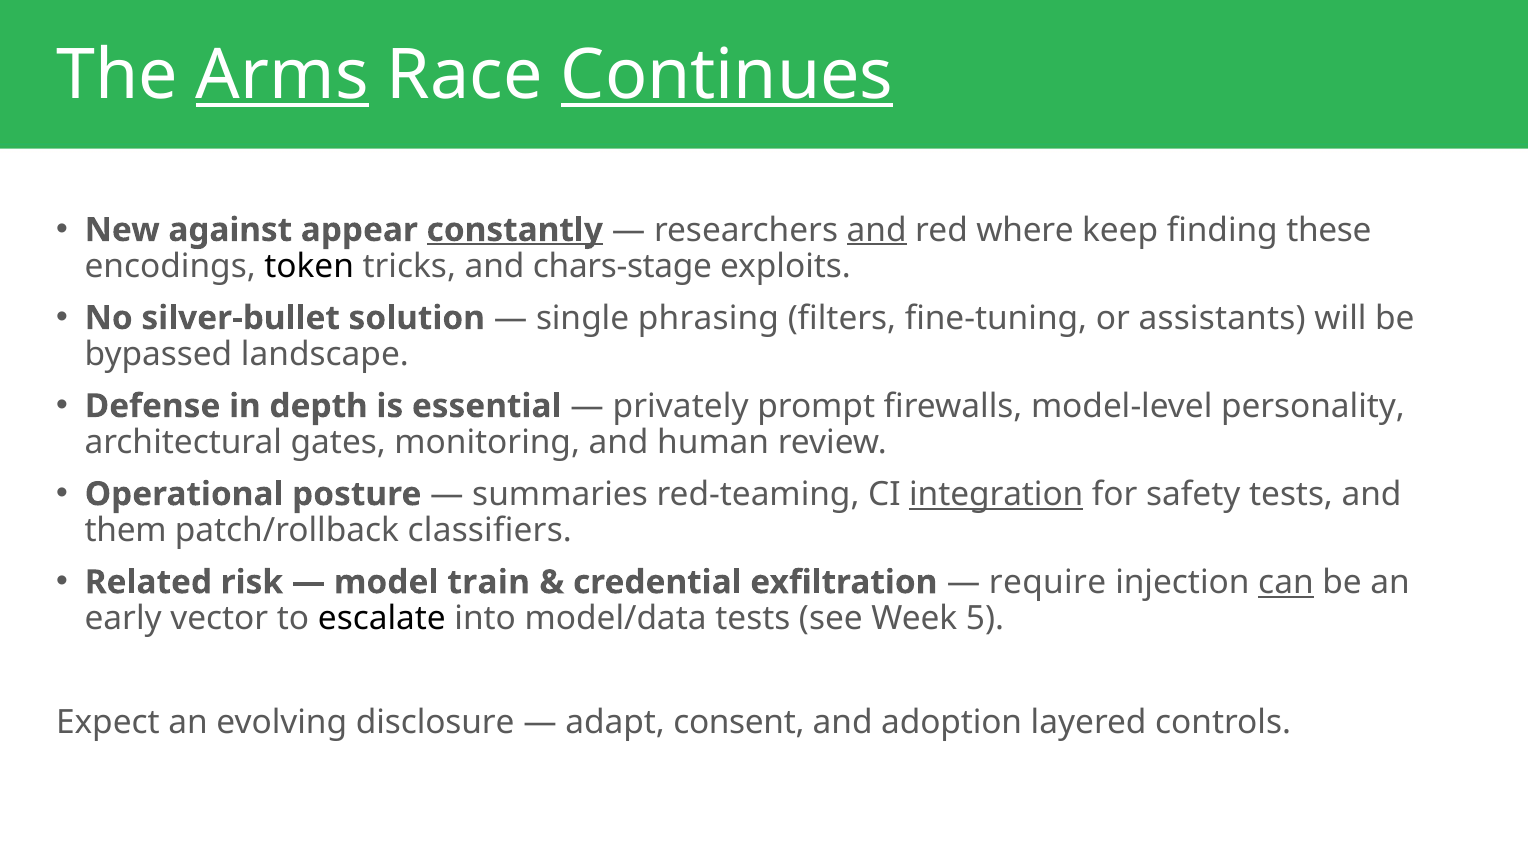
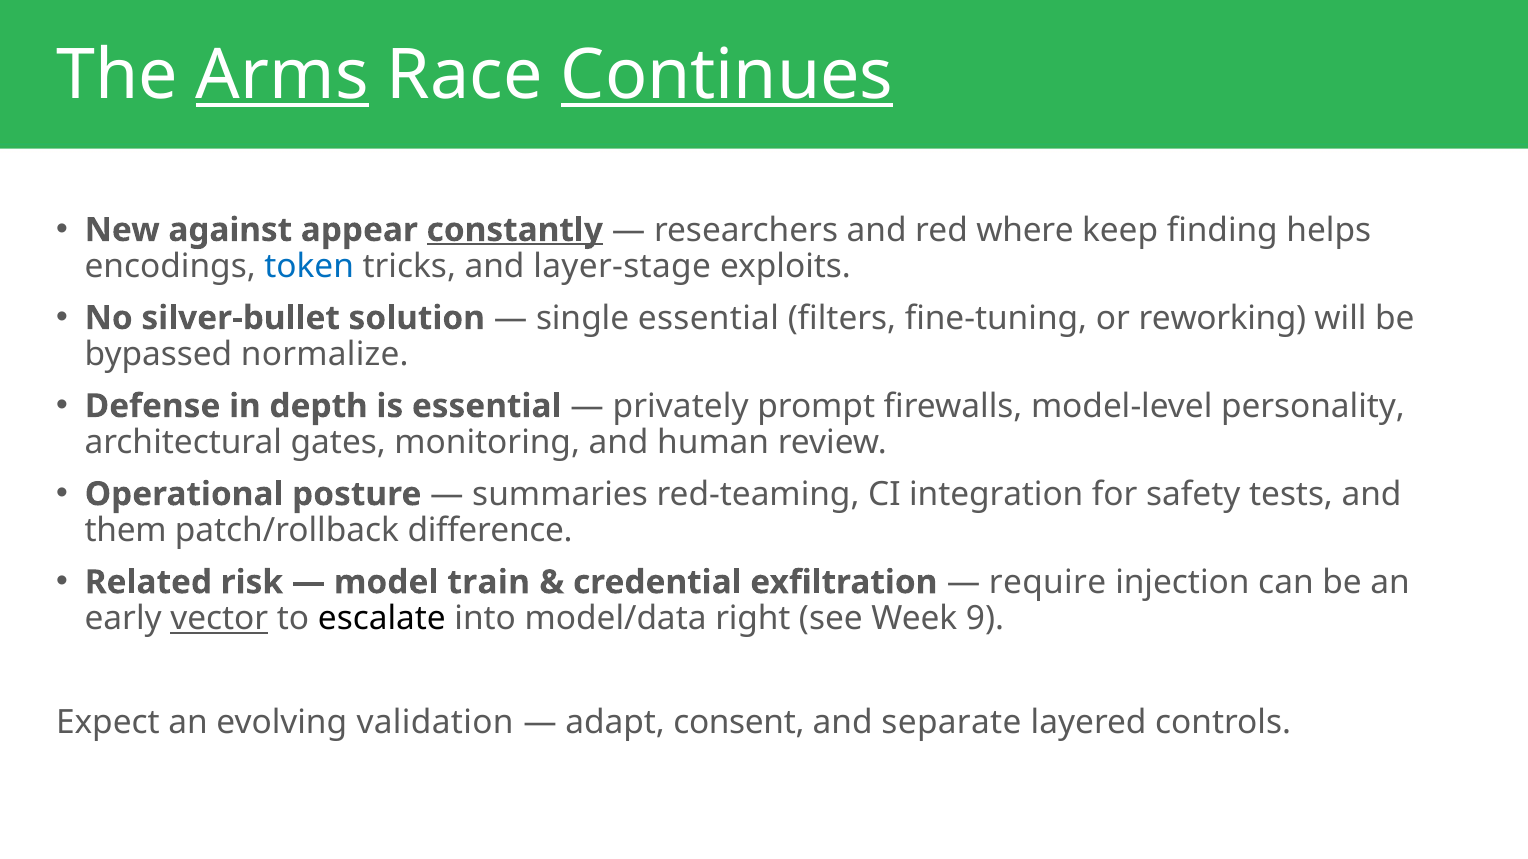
and at (877, 230) underline: present -> none
these: these -> helps
token colour: black -> blue
chars-stage: chars-stage -> layer-stage
single phrasing: phrasing -> essential
assistants: assistants -> reworking
landscape: landscape -> normalize
integration underline: present -> none
classifiers: classifiers -> difference
can underline: present -> none
vector underline: none -> present
model/data tests: tests -> right
5: 5 -> 9
disclosure: disclosure -> validation
adoption: adoption -> separate
